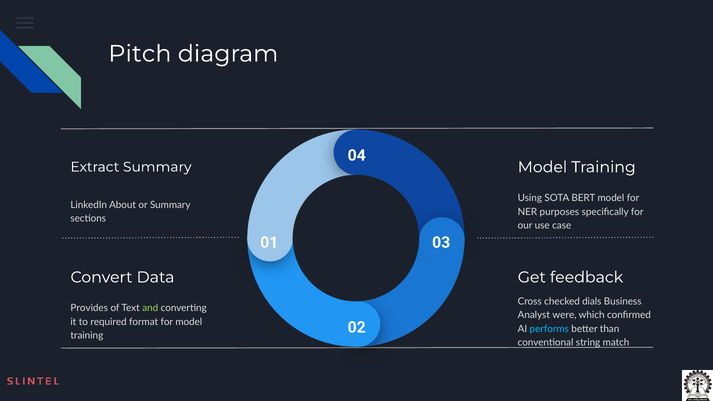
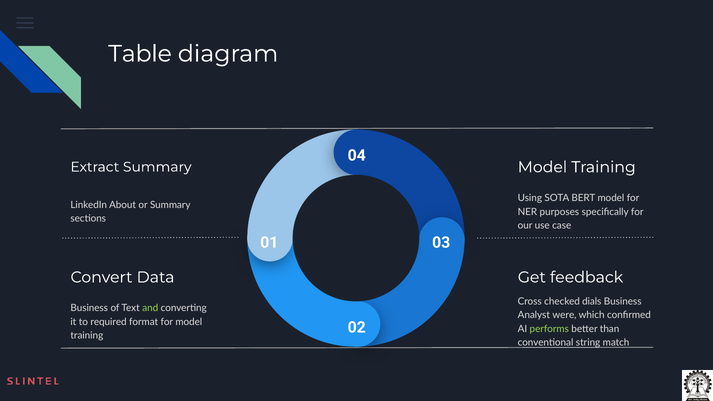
Pitch: Pitch -> Table
Provides at (89, 308): Provides -> Business
performs colour: light blue -> light green
